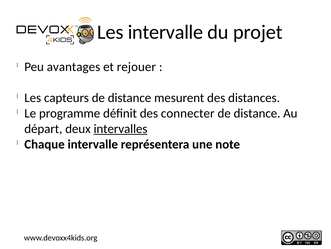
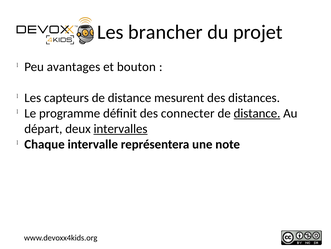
Les intervalle: intervalle -> brancher
rejouer: rejouer -> bouton
distance at (257, 113) underline: none -> present
